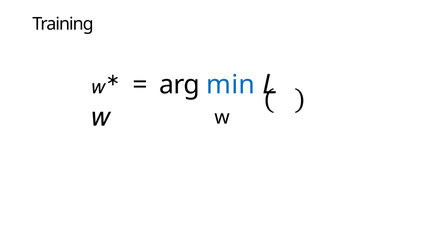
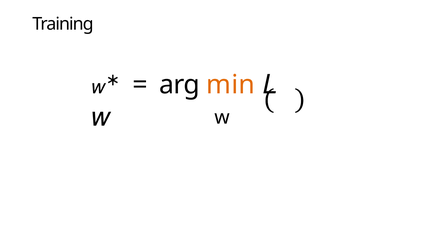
min colour: blue -> orange
